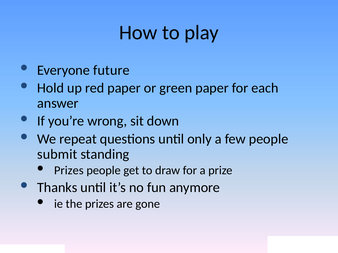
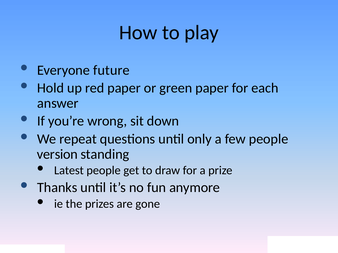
submit: submit -> version
Prizes at (69, 171): Prizes -> Latest
